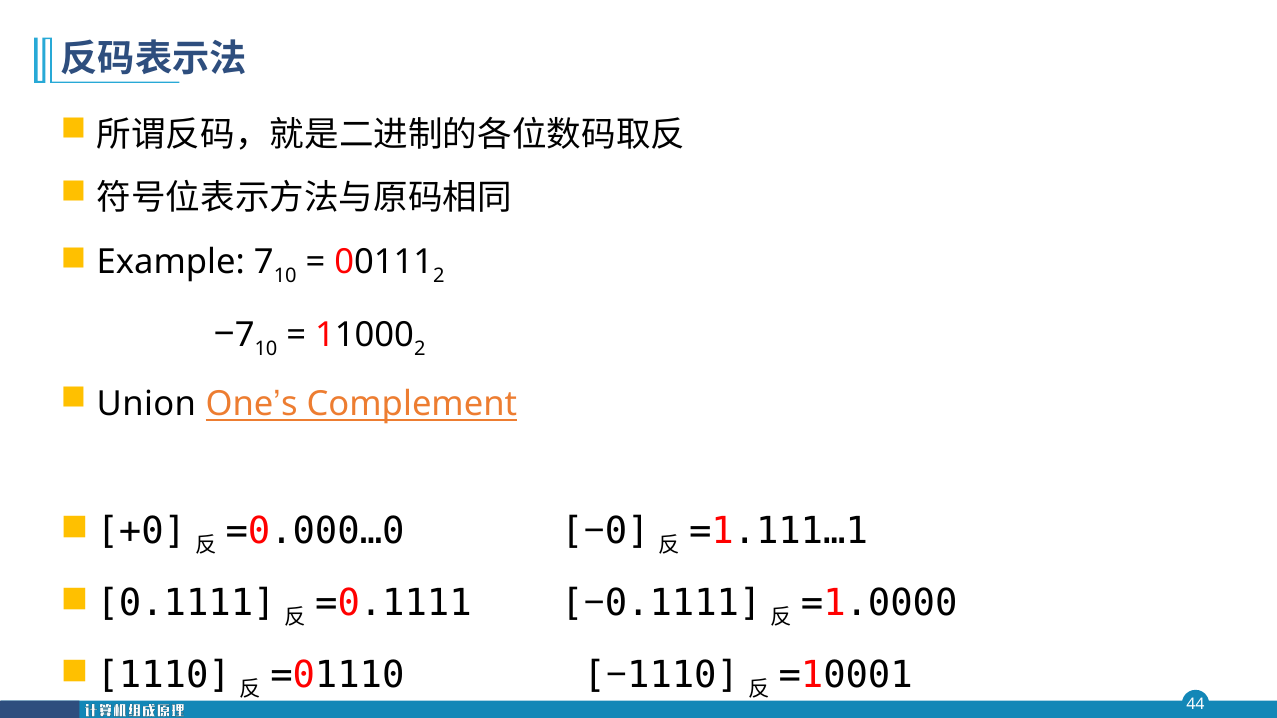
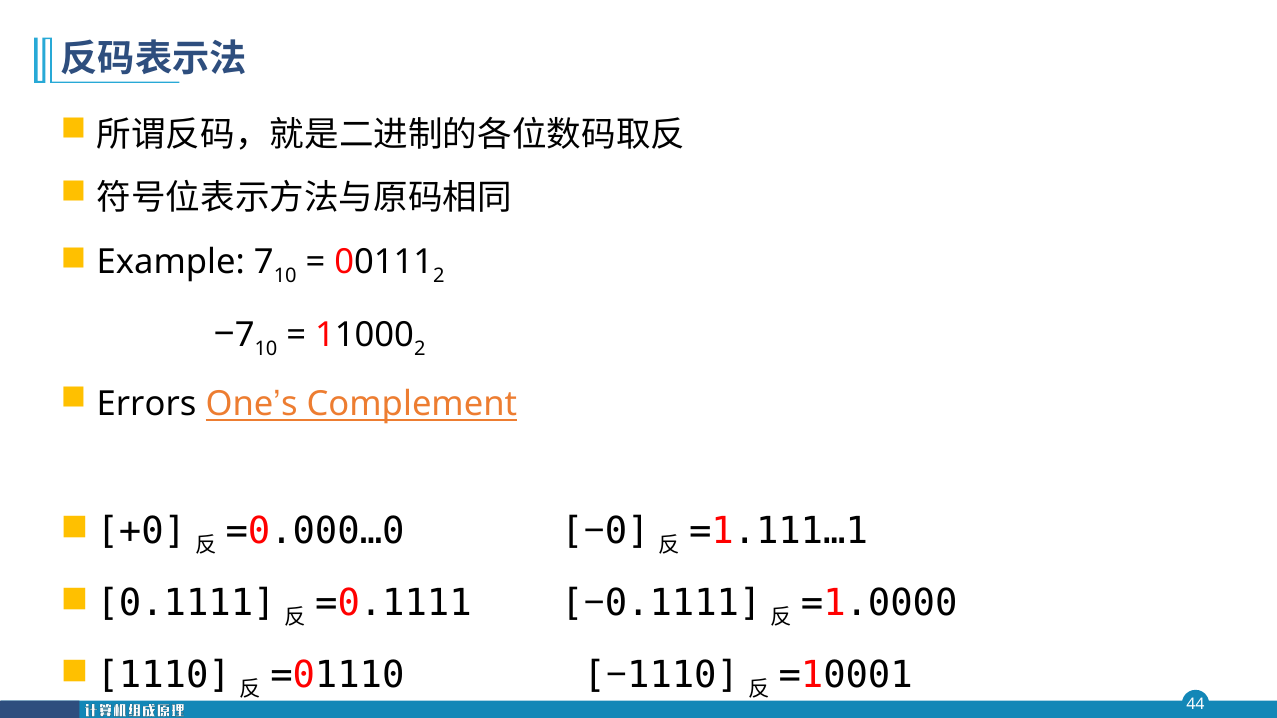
Union: Union -> Errors
